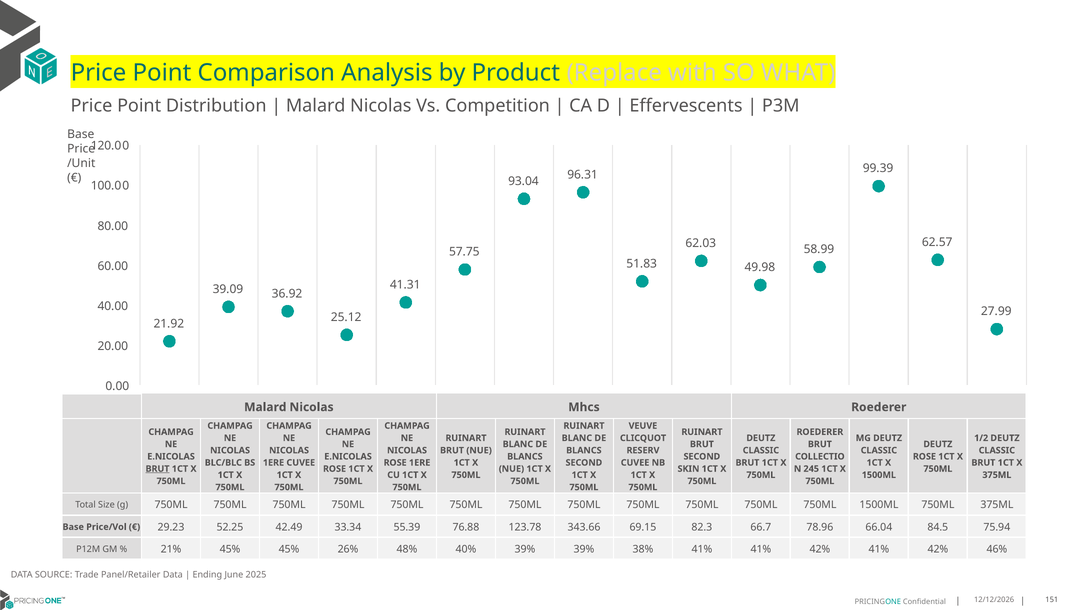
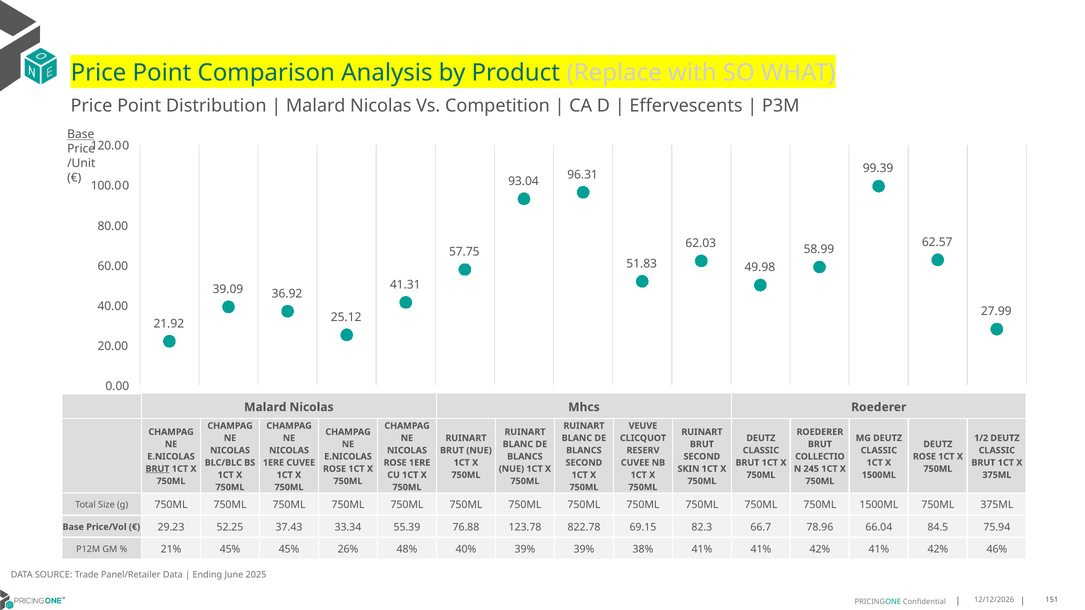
Base at (81, 135) underline: none -> present
42.49: 42.49 -> 37.43
343.66: 343.66 -> 822.78
